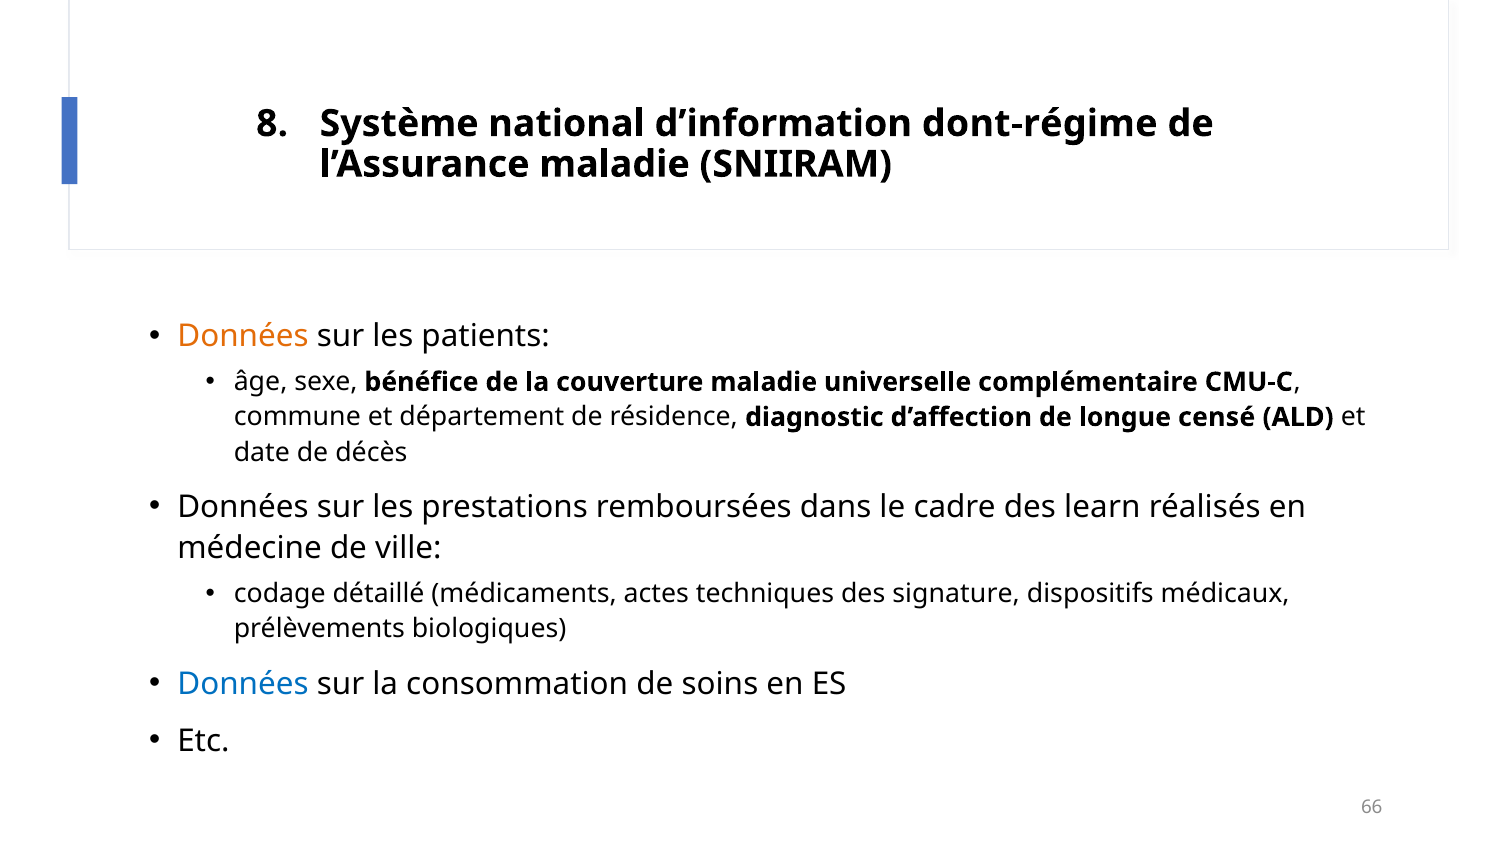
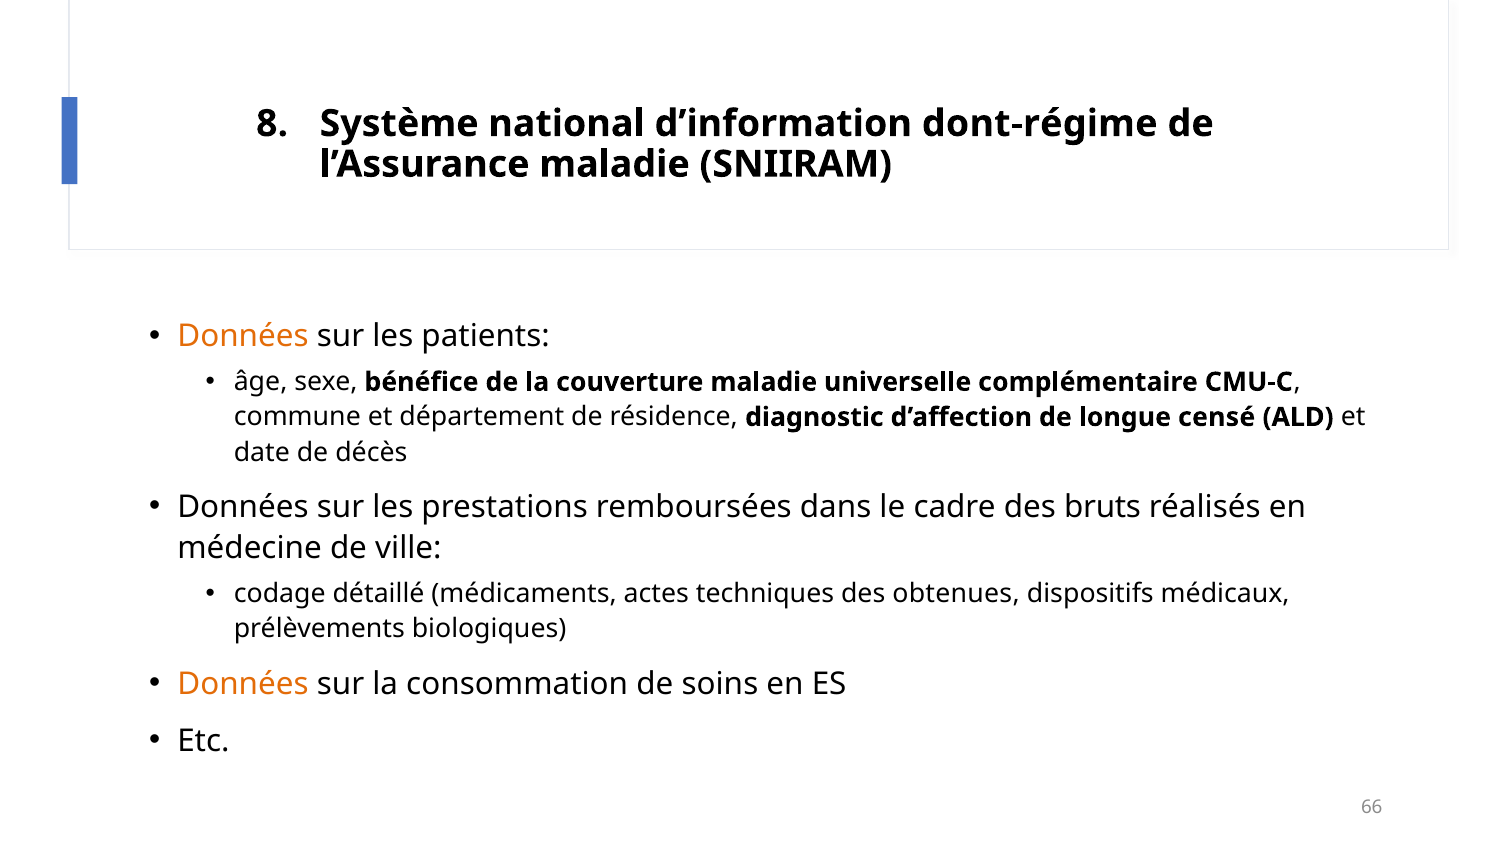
learn: learn -> bruts
signature: signature -> obtenues
Données at (243, 684) colour: blue -> orange
